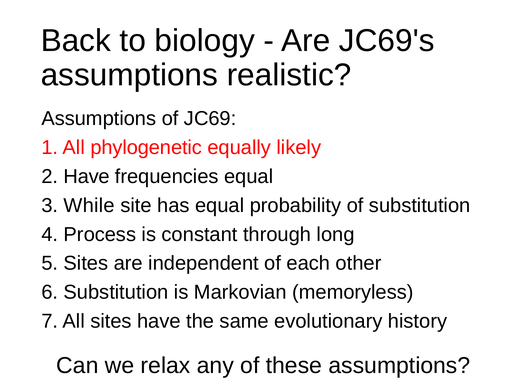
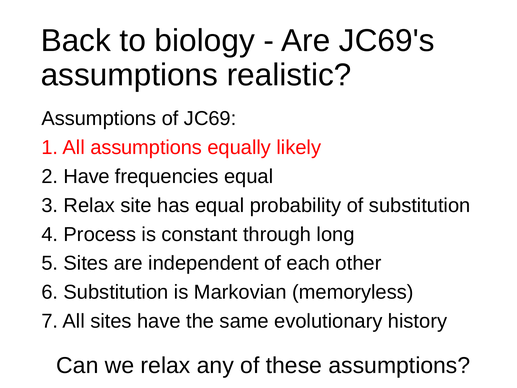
All phylogenetic: phylogenetic -> assumptions
3 While: While -> Relax
